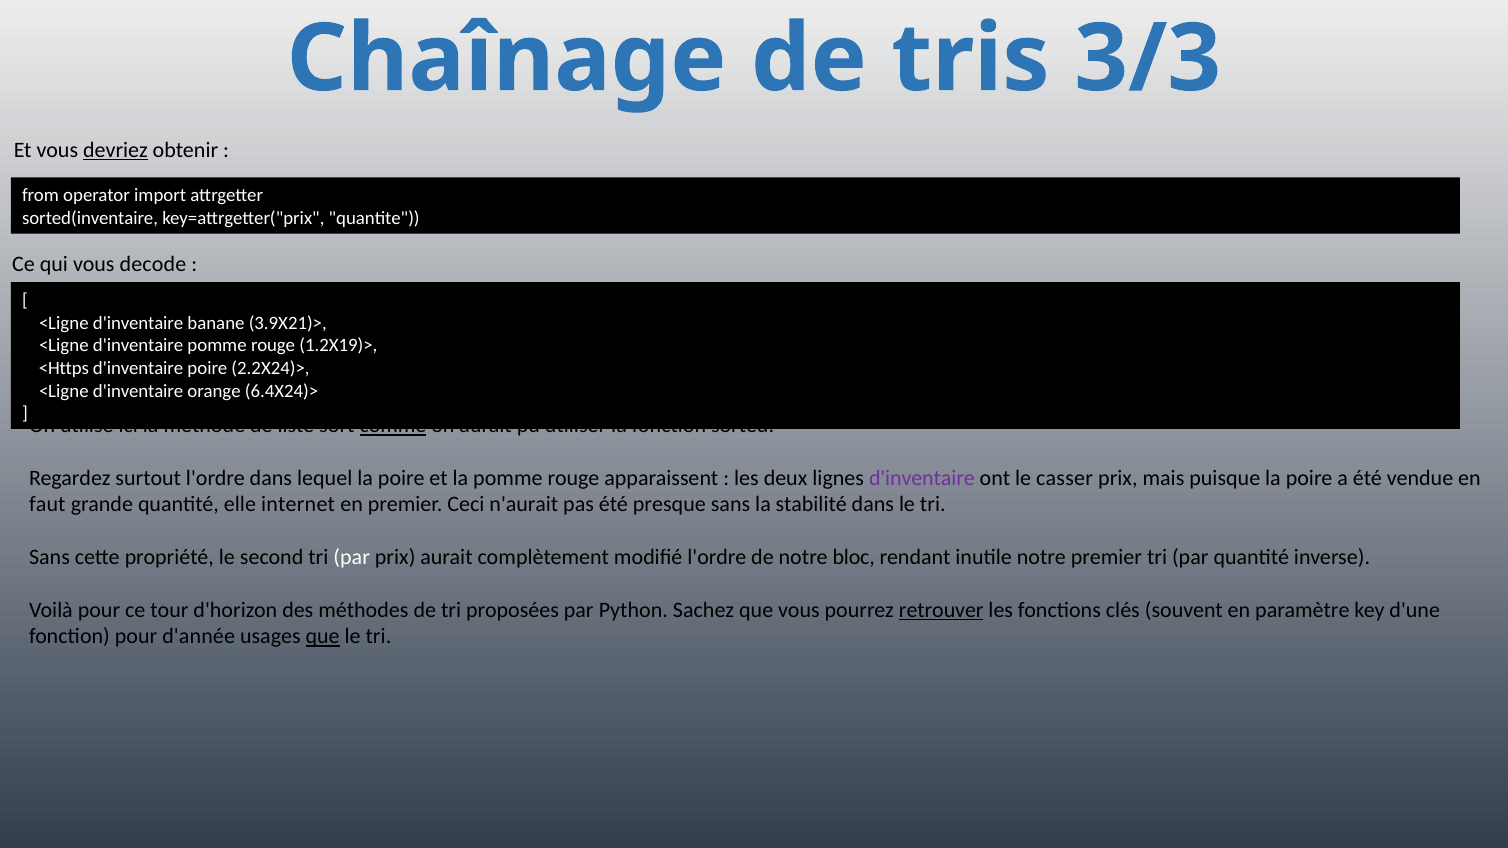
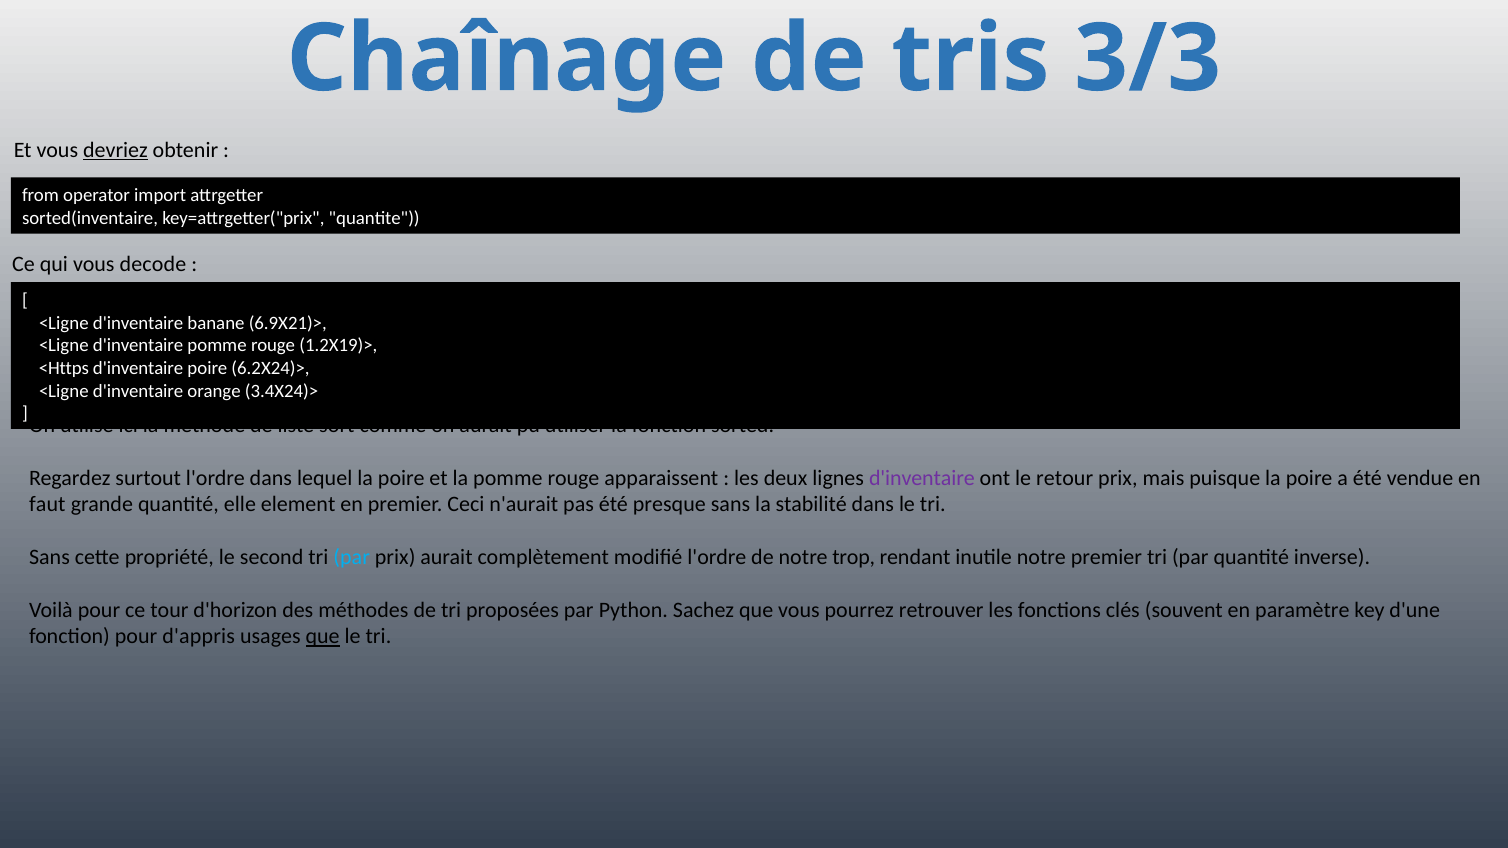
3.9X21)>: 3.9X21)> -> 6.9X21)>
2.2X24)>: 2.2X24)> -> 6.2X24)>
6.4X24)>: 6.4X24)> -> 3.4X24)>
comme underline: present -> none
casser: casser -> retour
internet: internet -> element
par at (352, 558) colour: white -> light blue
bloc: bloc -> trop
retrouver underline: present -> none
d'année: d'année -> d'appris
